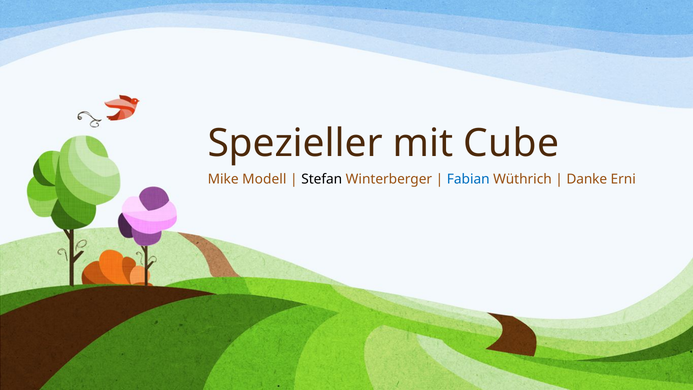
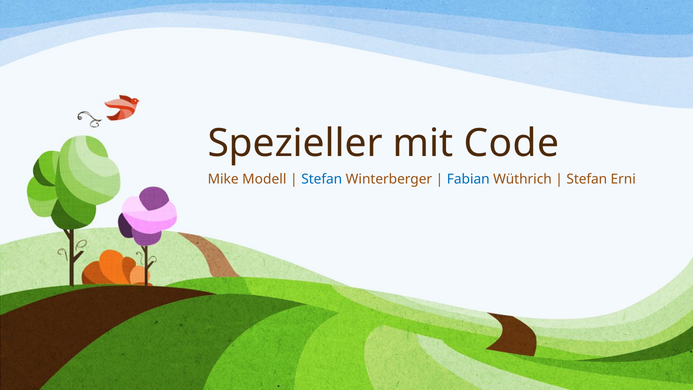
Cube: Cube -> Code
Stefan at (322, 179) colour: black -> blue
Danke at (587, 179): Danke -> Stefan
